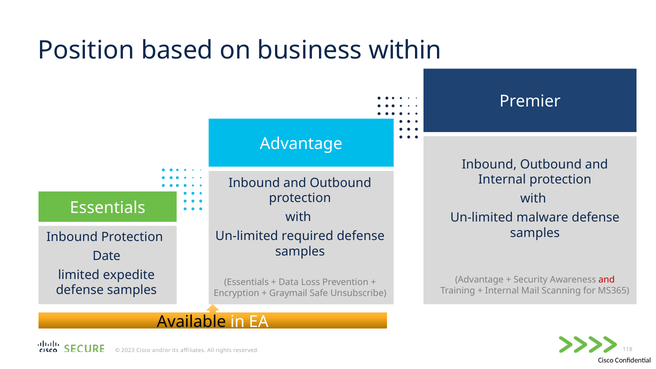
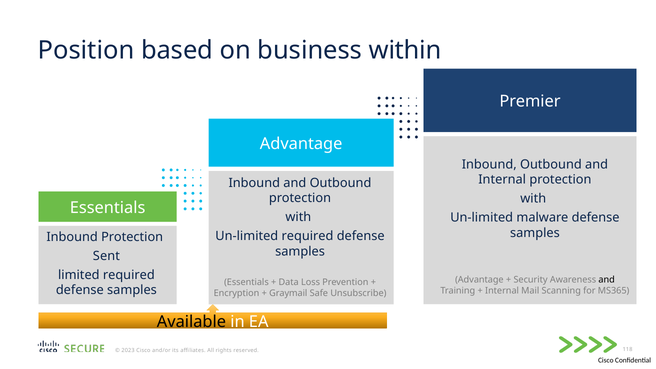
Date: Date -> Sent
limited expedite: expedite -> required
and at (607, 280) colour: red -> black
